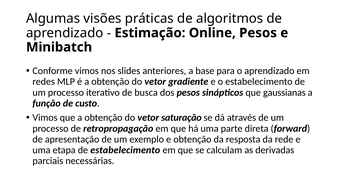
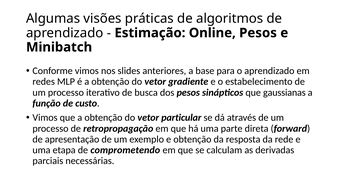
saturação: saturação -> particular
de estabelecimento: estabelecimento -> comprometendo
